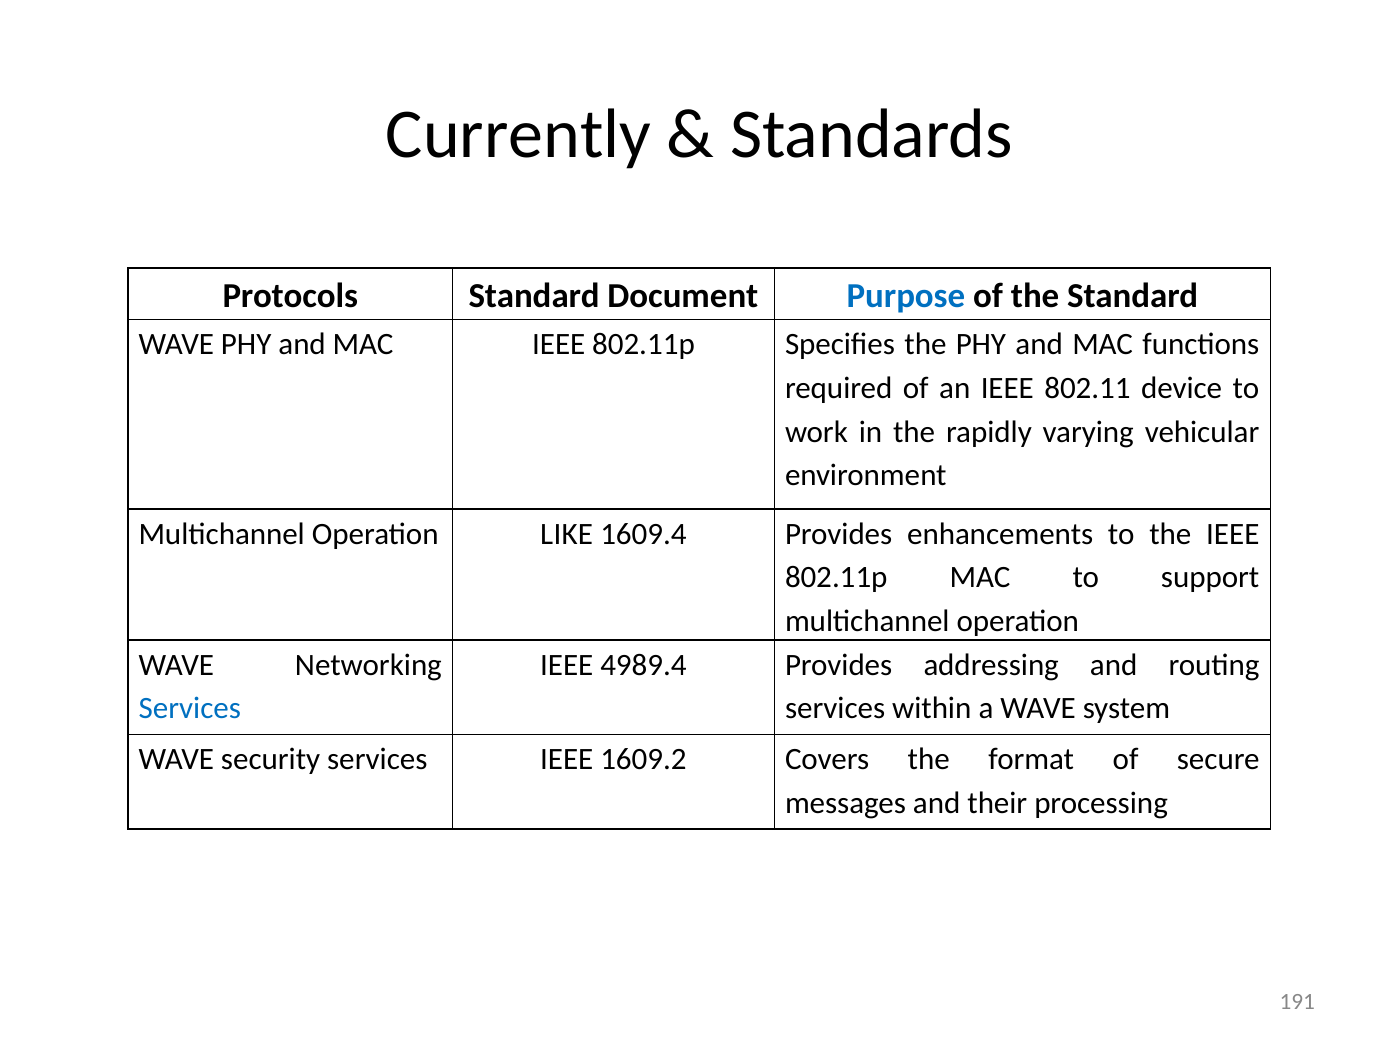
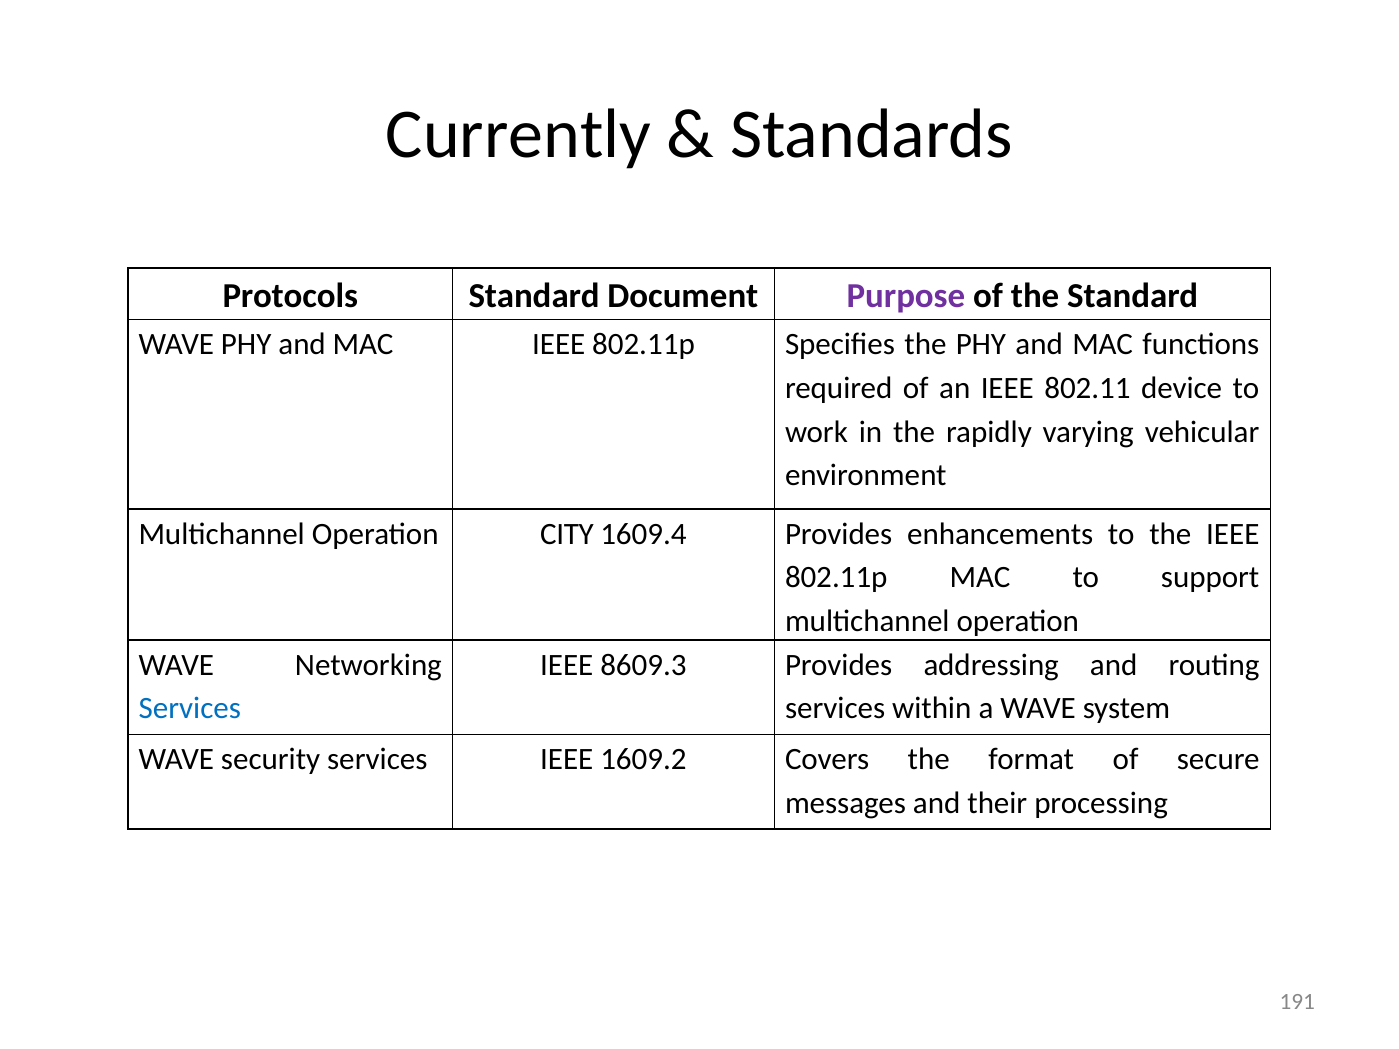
Purpose colour: blue -> purple
LIKE: LIKE -> CITY
4989.4: 4989.4 -> 8609.3
